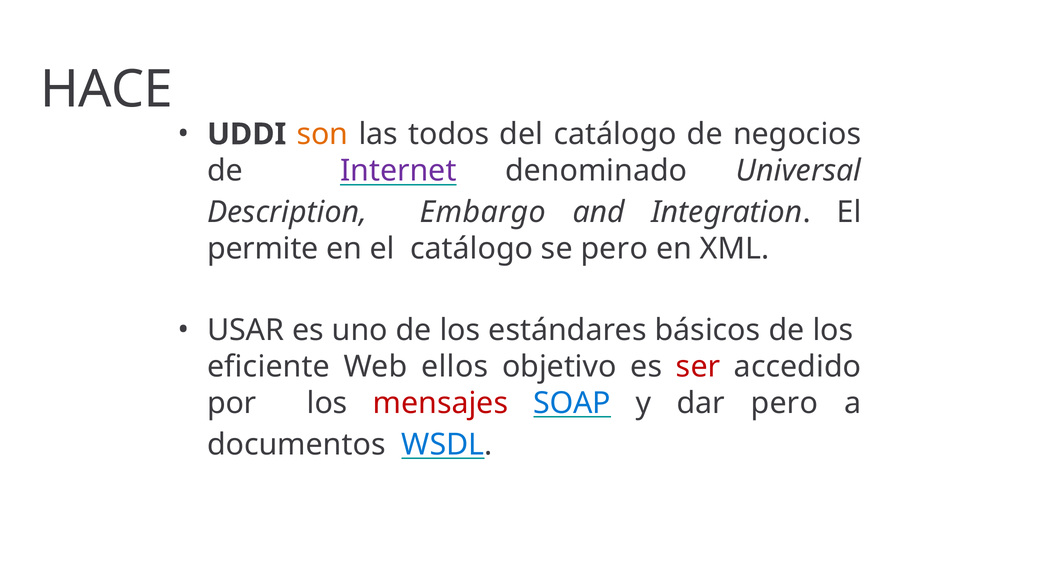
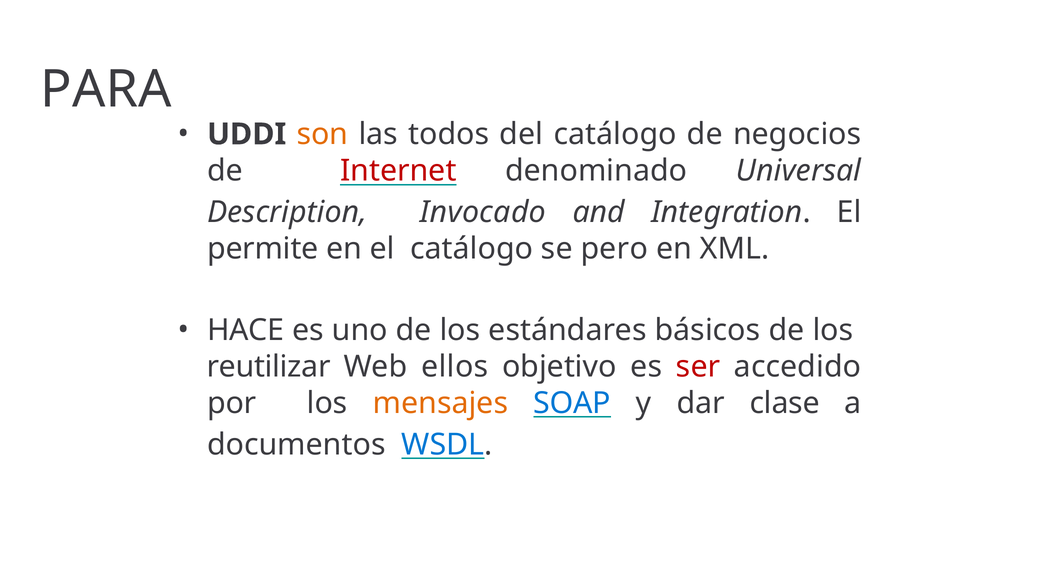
HACE: HACE -> PARA
Internet colour: purple -> red
Embargo: Embargo -> Invocado
USAR: USAR -> HACE
eficiente: eficiente -> reutilizar
mensajes colour: red -> orange
dar pero: pero -> clase
